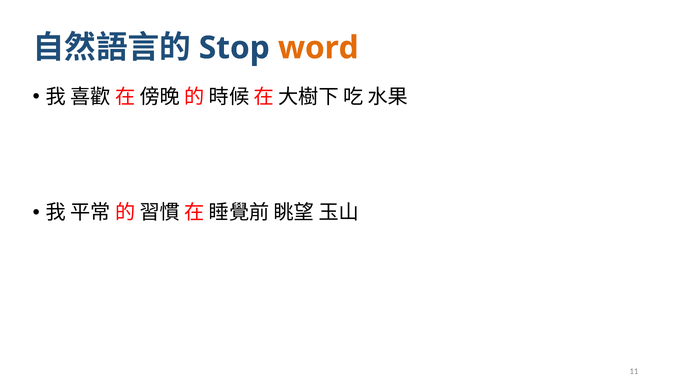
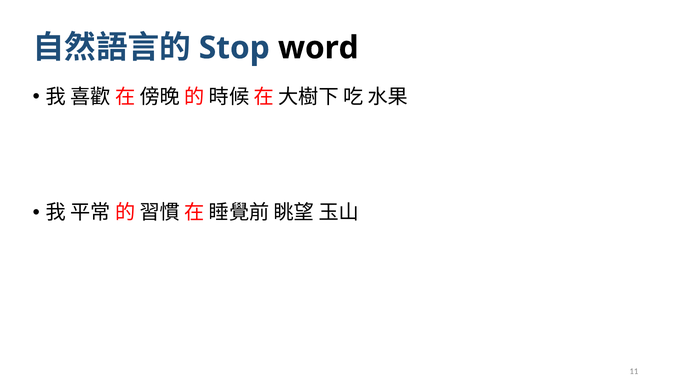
word colour: orange -> black
